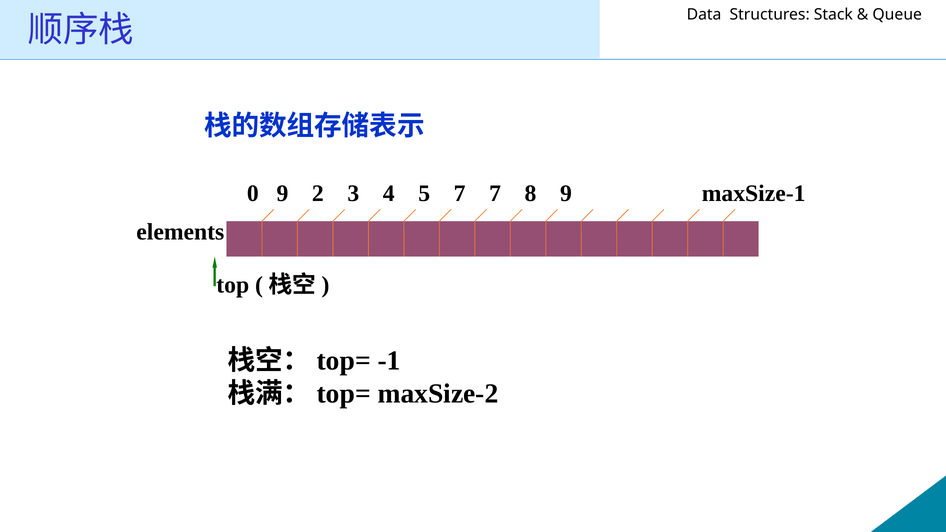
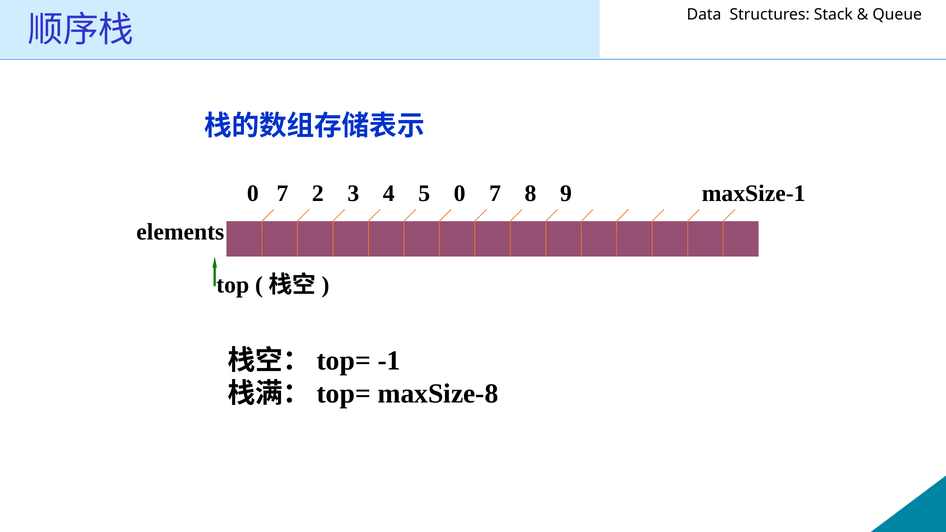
9 at (282, 193): 9 -> 7
5 7: 7 -> 0
maxSize-2: maxSize-2 -> maxSize-8
